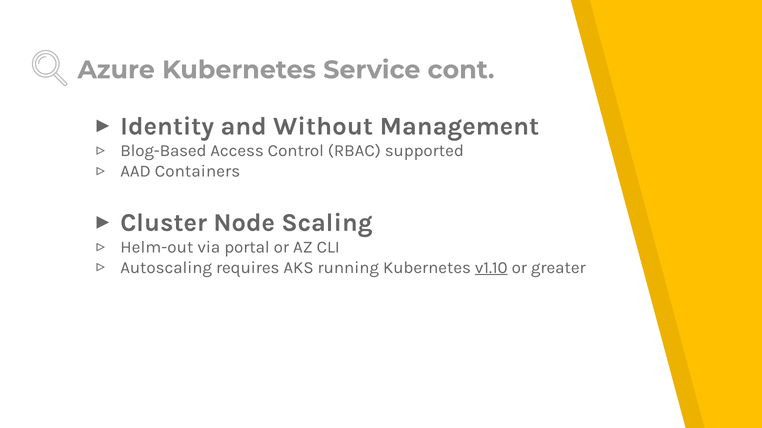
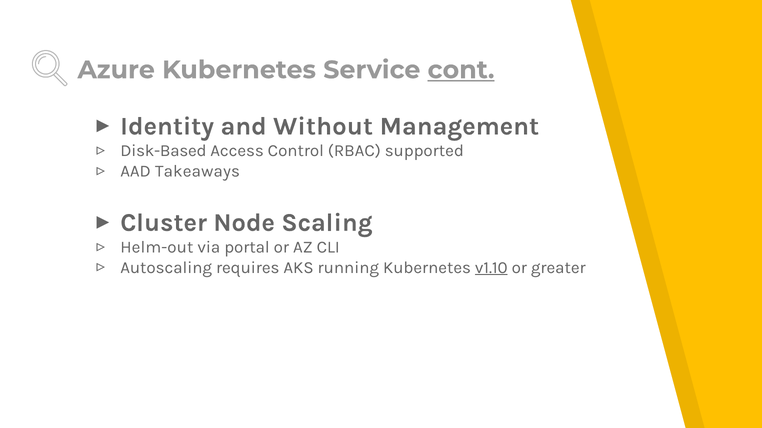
cont underline: none -> present
Blog-Based: Blog-Based -> Disk-Based
Containers: Containers -> Takeaways
